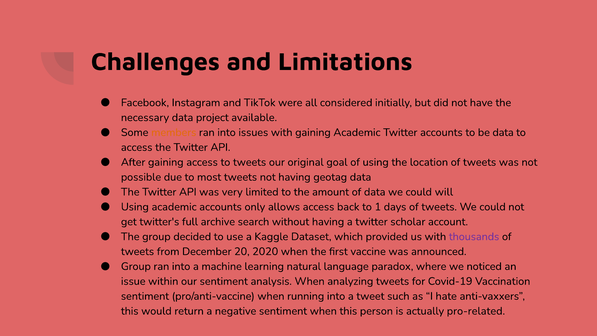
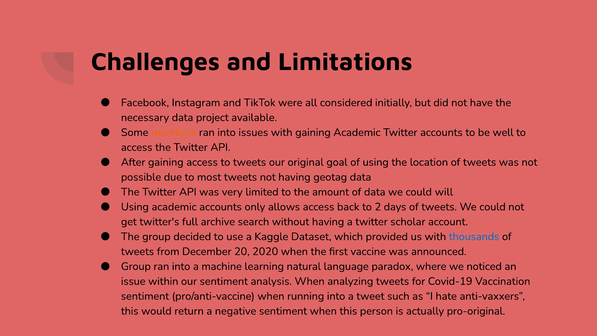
be data: data -> well
1: 1 -> 2
thousands colour: purple -> blue
pro-related: pro-related -> pro-original
